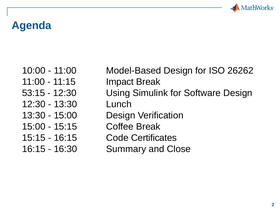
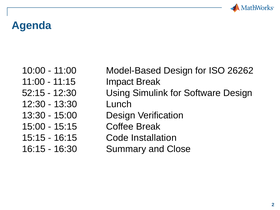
53:15: 53:15 -> 52:15
Certificates: Certificates -> Installation
